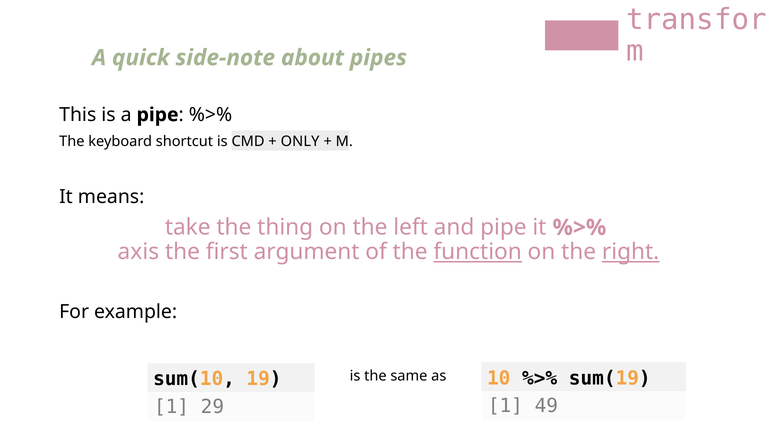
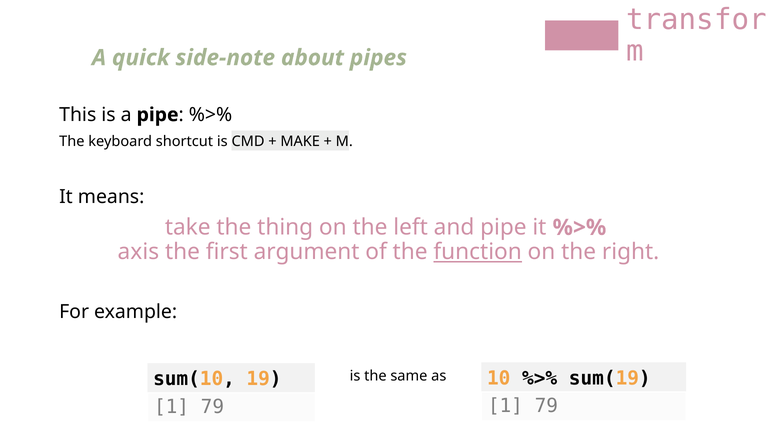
ONLY: ONLY -> MAKE
right underline: present -> none
49 at (546, 406): 49 -> 79
29 at (212, 407): 29 -> 79
